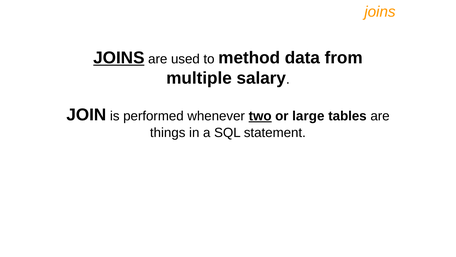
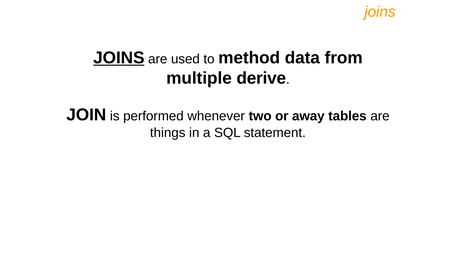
salary: salary -> derive
two underline: present -> none
large: large -> away
